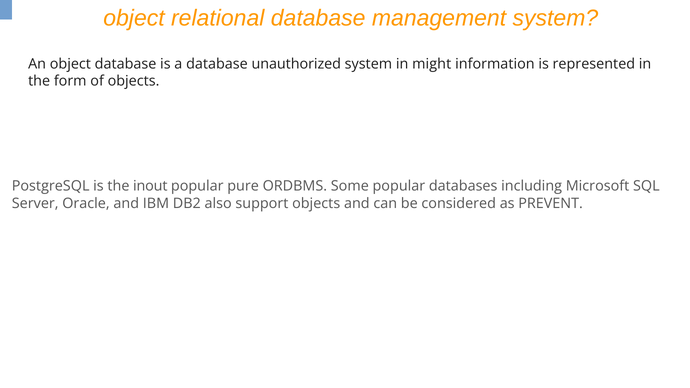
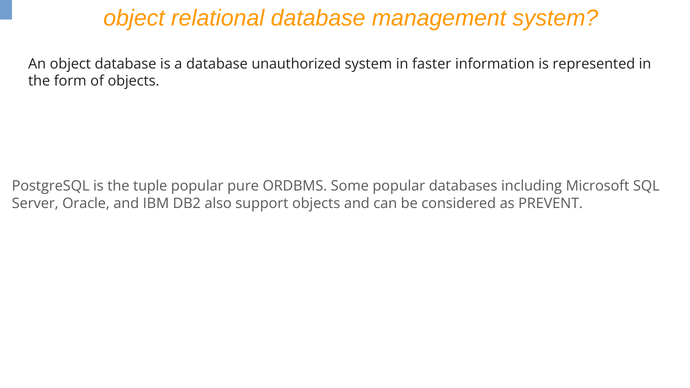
might: might -> faster
inout: inout -> tuple
